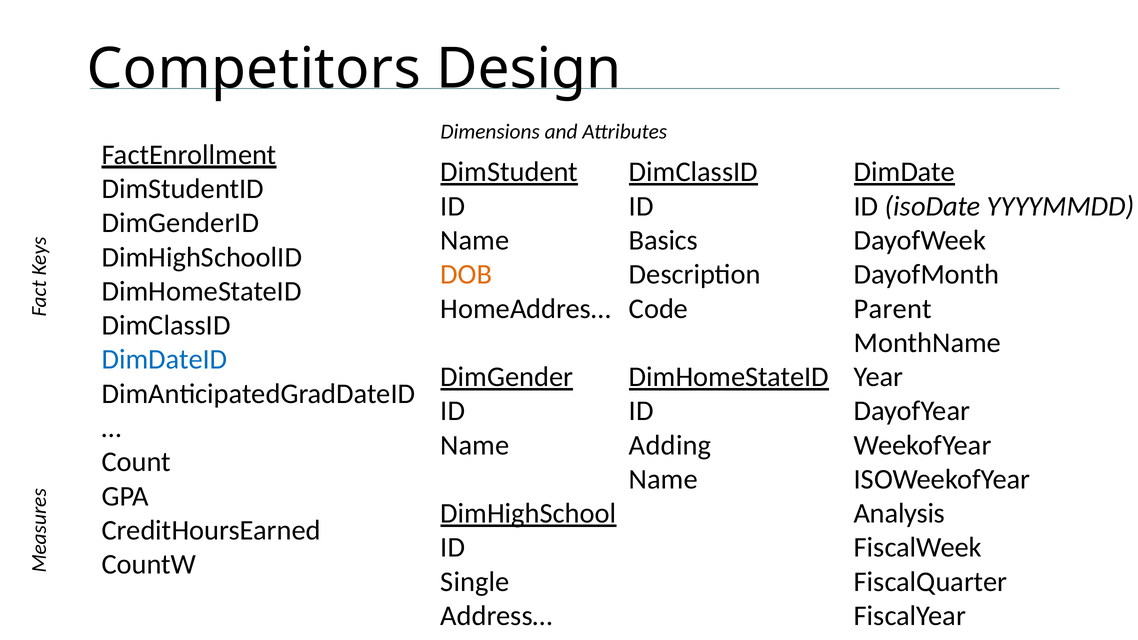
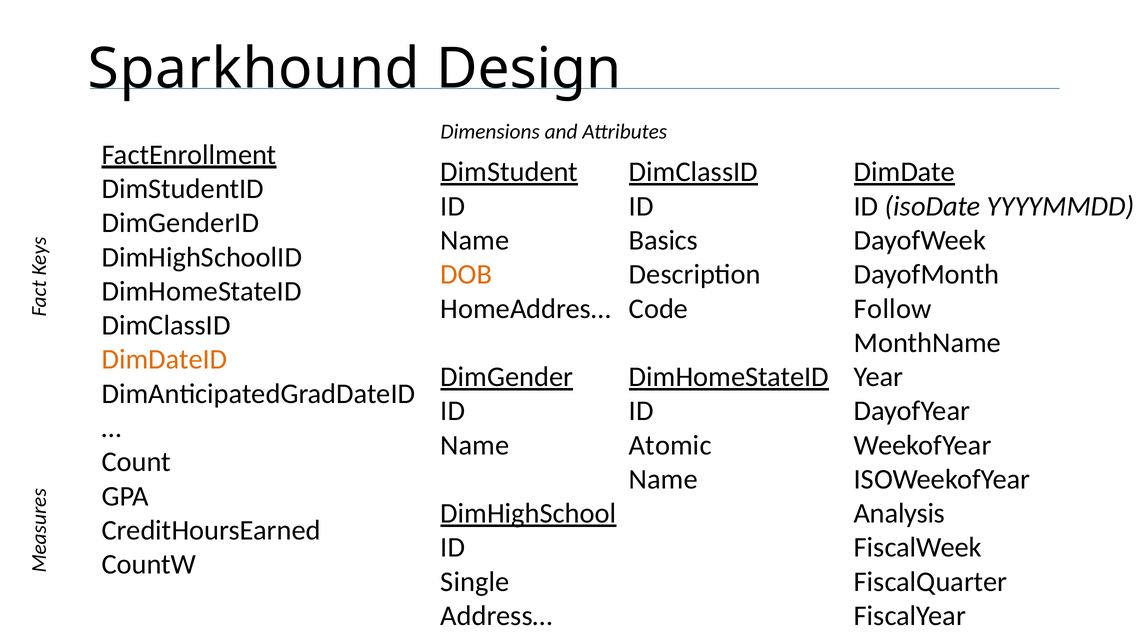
Competitors: Competitors -> Sparkhound
Parent: Parent -> Follow
DimDateID colour: blue -> orange
Adding: Adding -> Atomic
